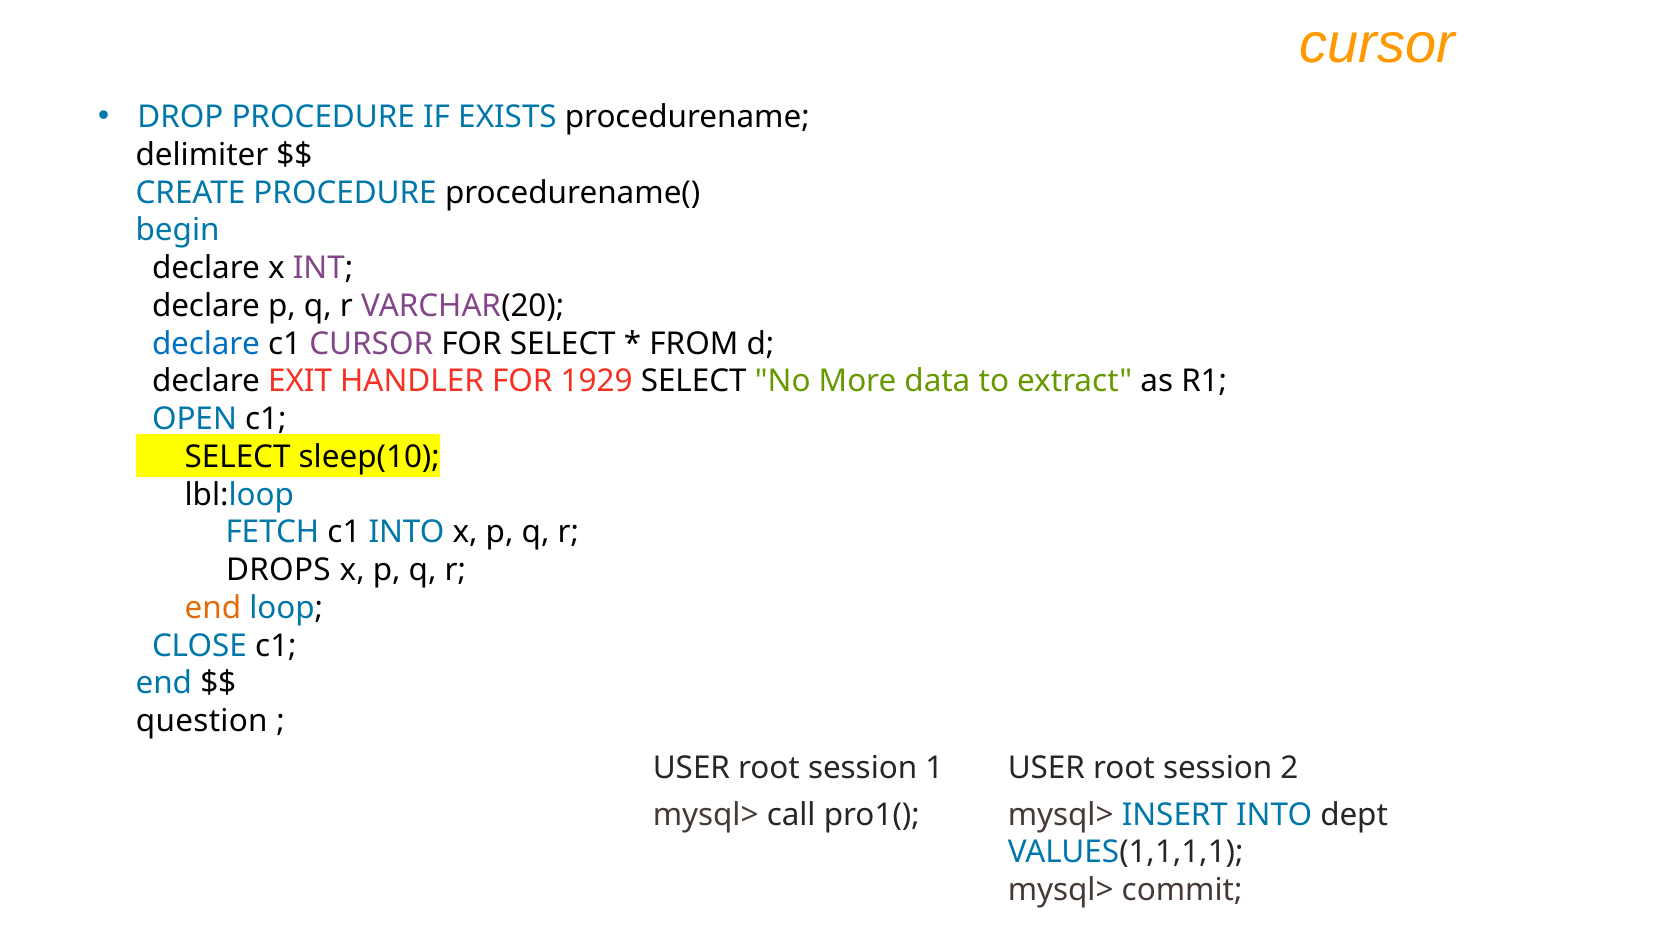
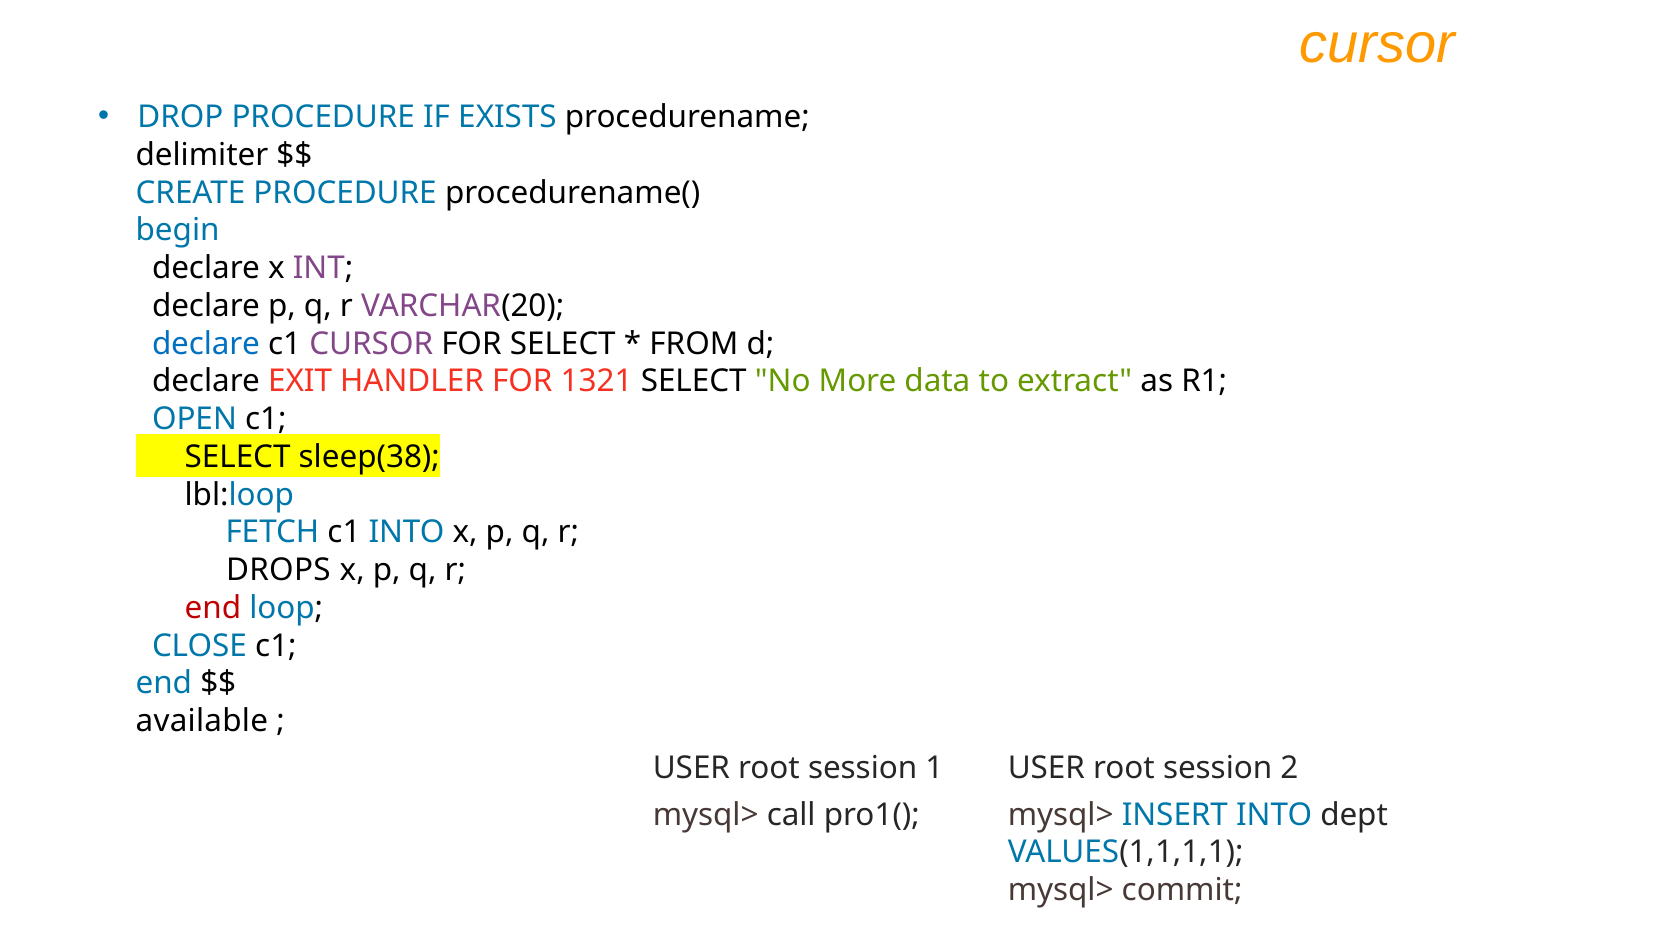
1929: 1929 -> 1321
sleep(10: sleep(10 -> sleep(38
end at (213, 608) colour: orange -> red
question: question -> available
